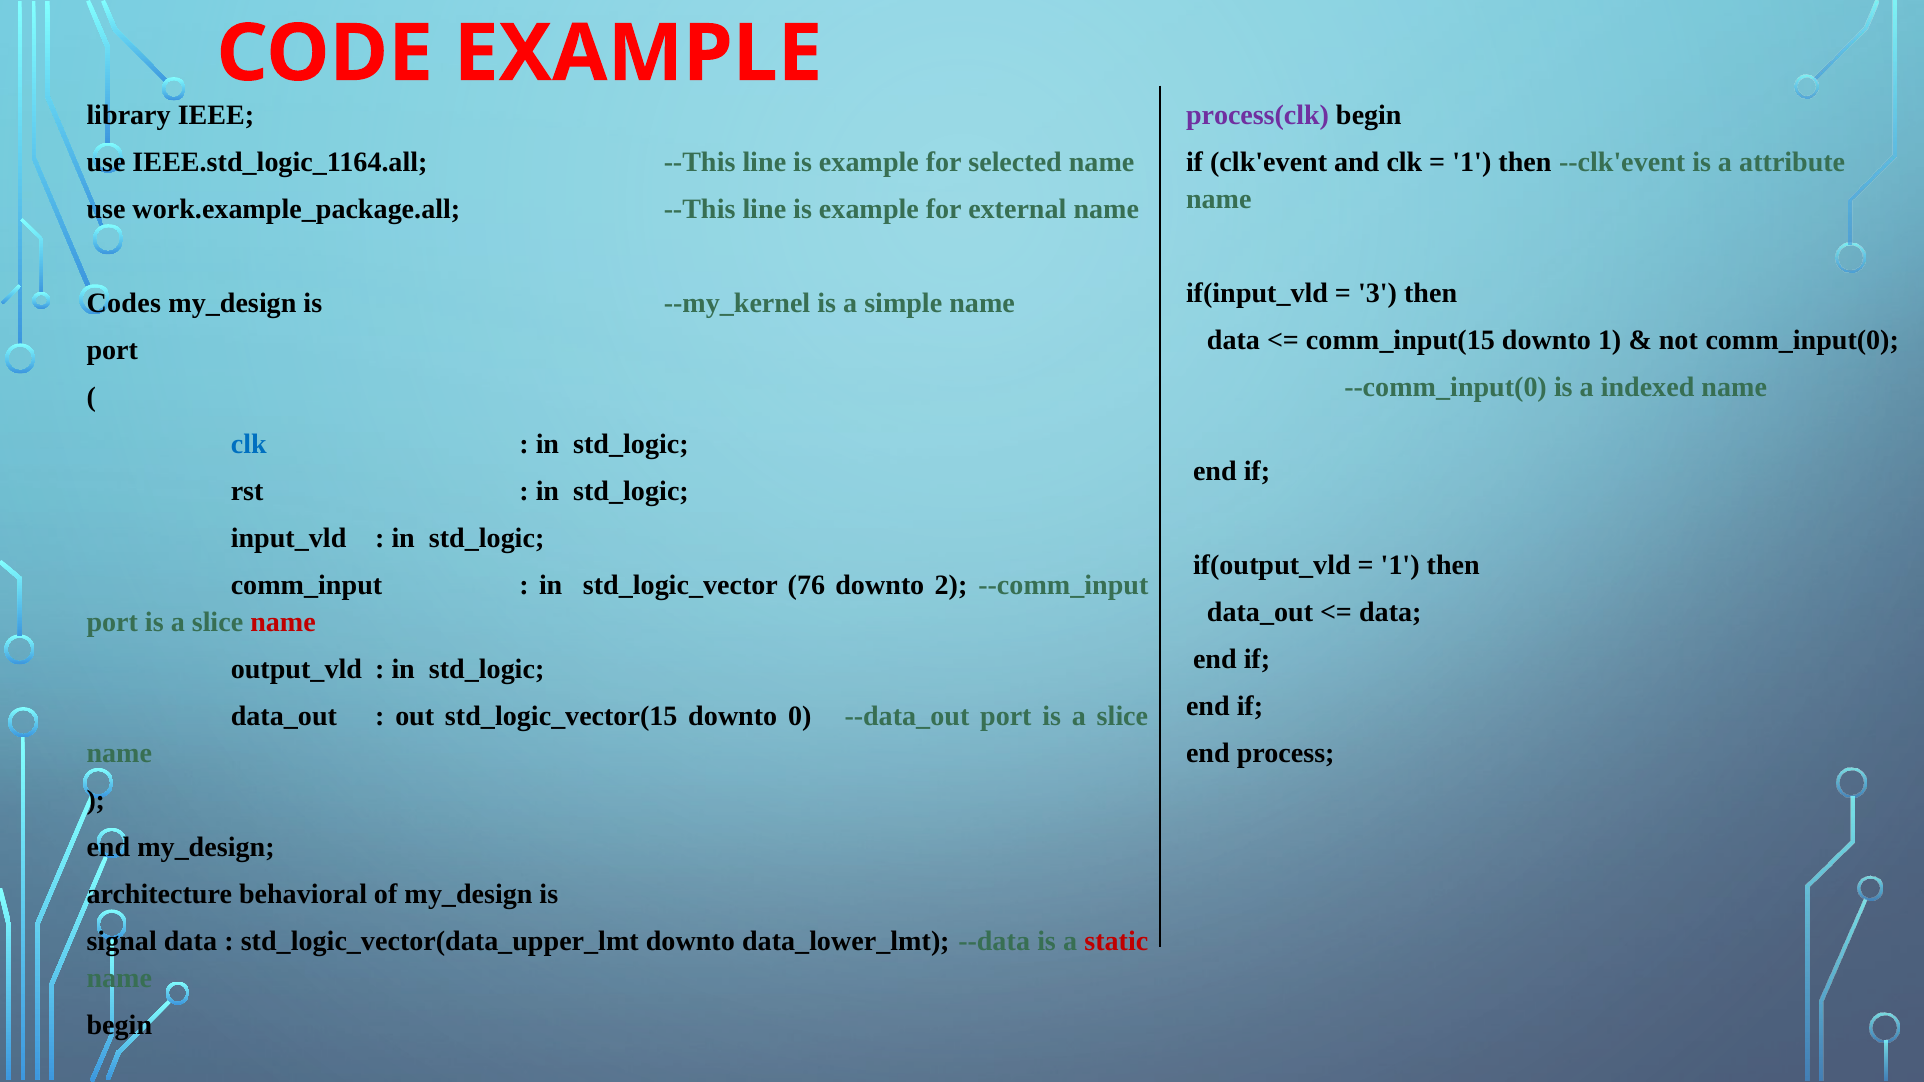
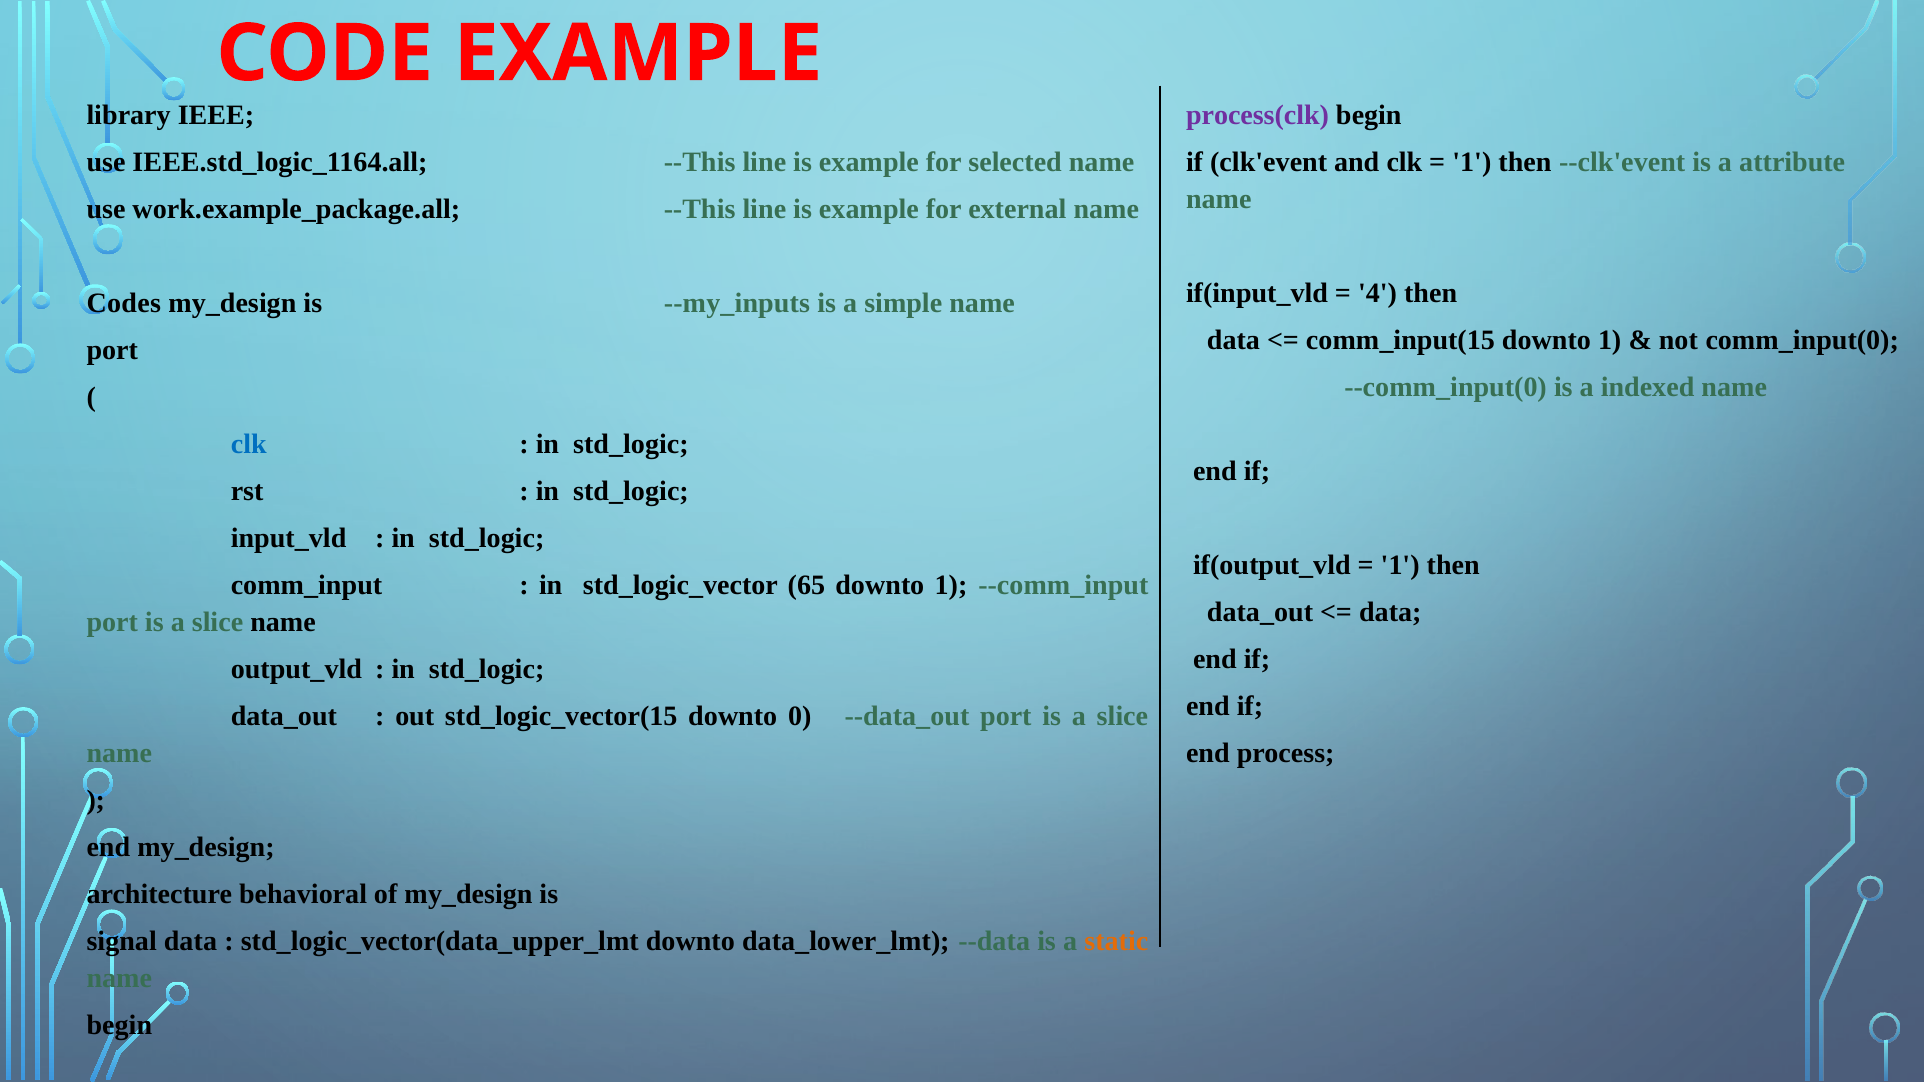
3: 3 -> 4
--my_kernel: --my_kernel -> --my_inputs
76: 76 -> 65
2 at (951, 585): 2 -> 1
name at (283, 622) colour: red -> black
static colour: red -> orange
